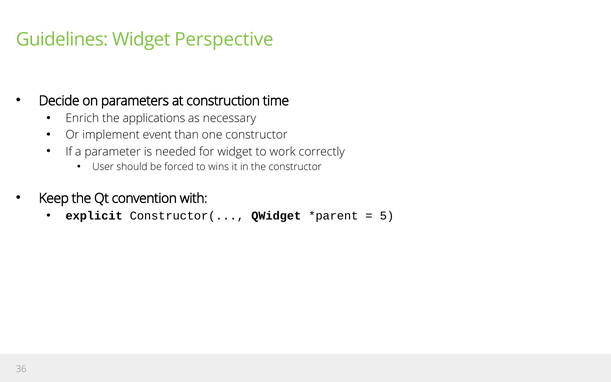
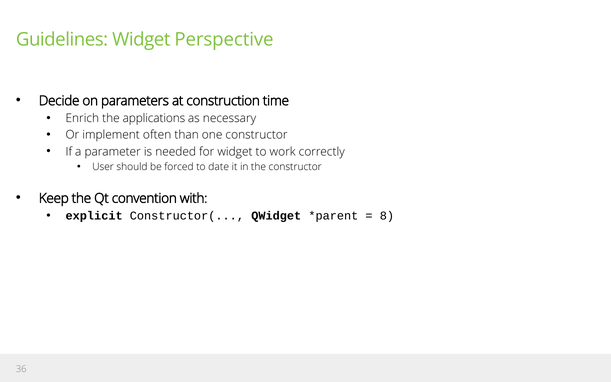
event: event -> often
wins: wins -> date
5: 5 -> 8
